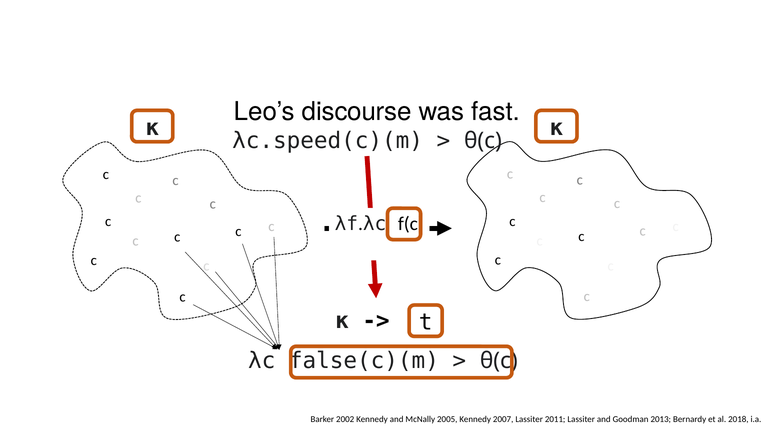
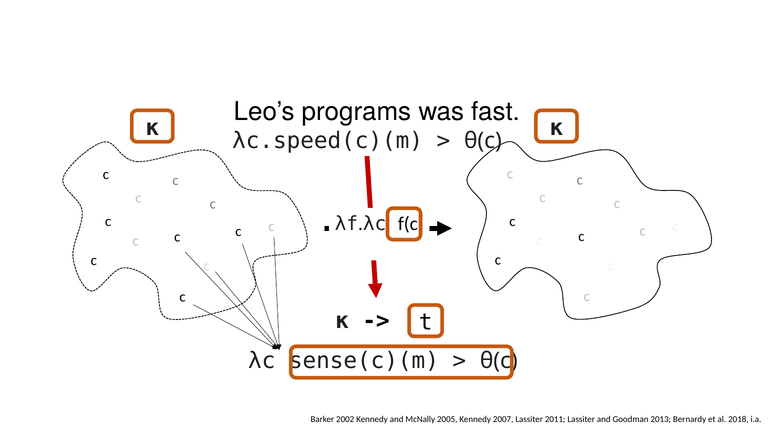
discourse: discourse -> programs
false(c)(m: false(c)(m -> sense(c)(m
